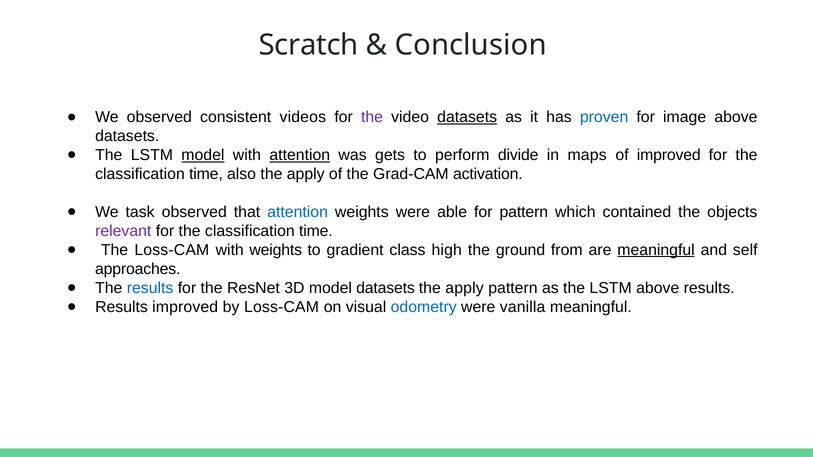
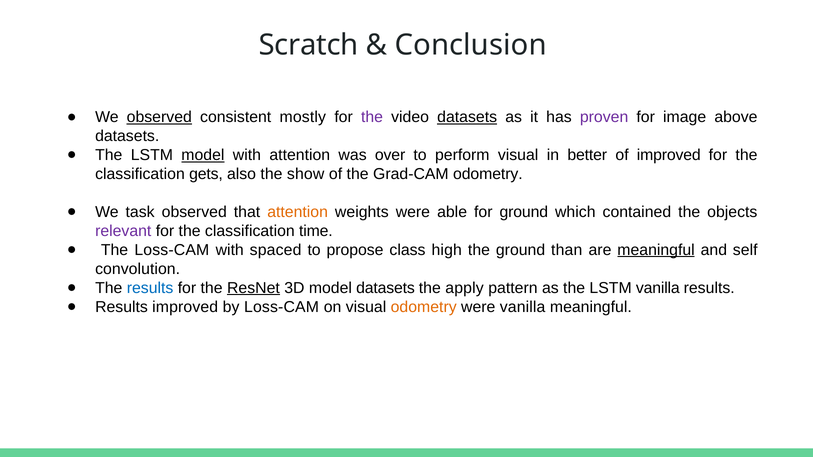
observed at (159, 117) underline: none -> present
videos: videos -> mostly
proven colour: blue -> purple
attention at (300, 155) underline: present -> none
gets: gets -> over
perform divide: divide -> visual
maps: maps -> better
time at (206, 174): time -> gets
also the apply: apply -> show
Grad-CAM activation: activation -> odometry
attention at (298, 212) colour: blue -> orange
for pattern: pattern -> ground
with weights: weights -> spaced
gradient: gradient -> propose
from: from -> than
approaches: approaches -> convolution
ResNet underline: none -> present
LSTM above: above -> vanilla
odometry at (424, 307) colour: blue -> orange
